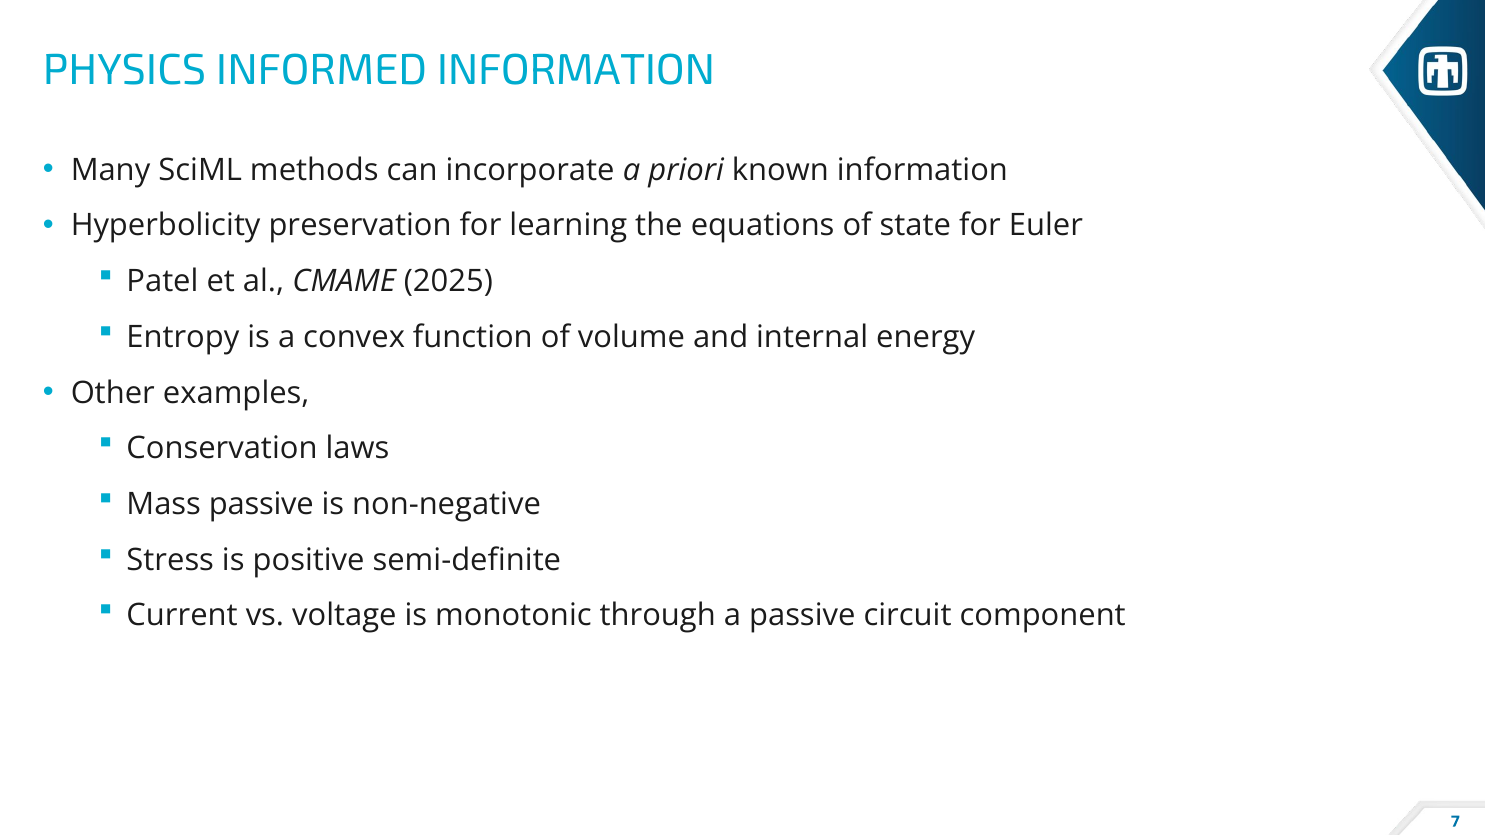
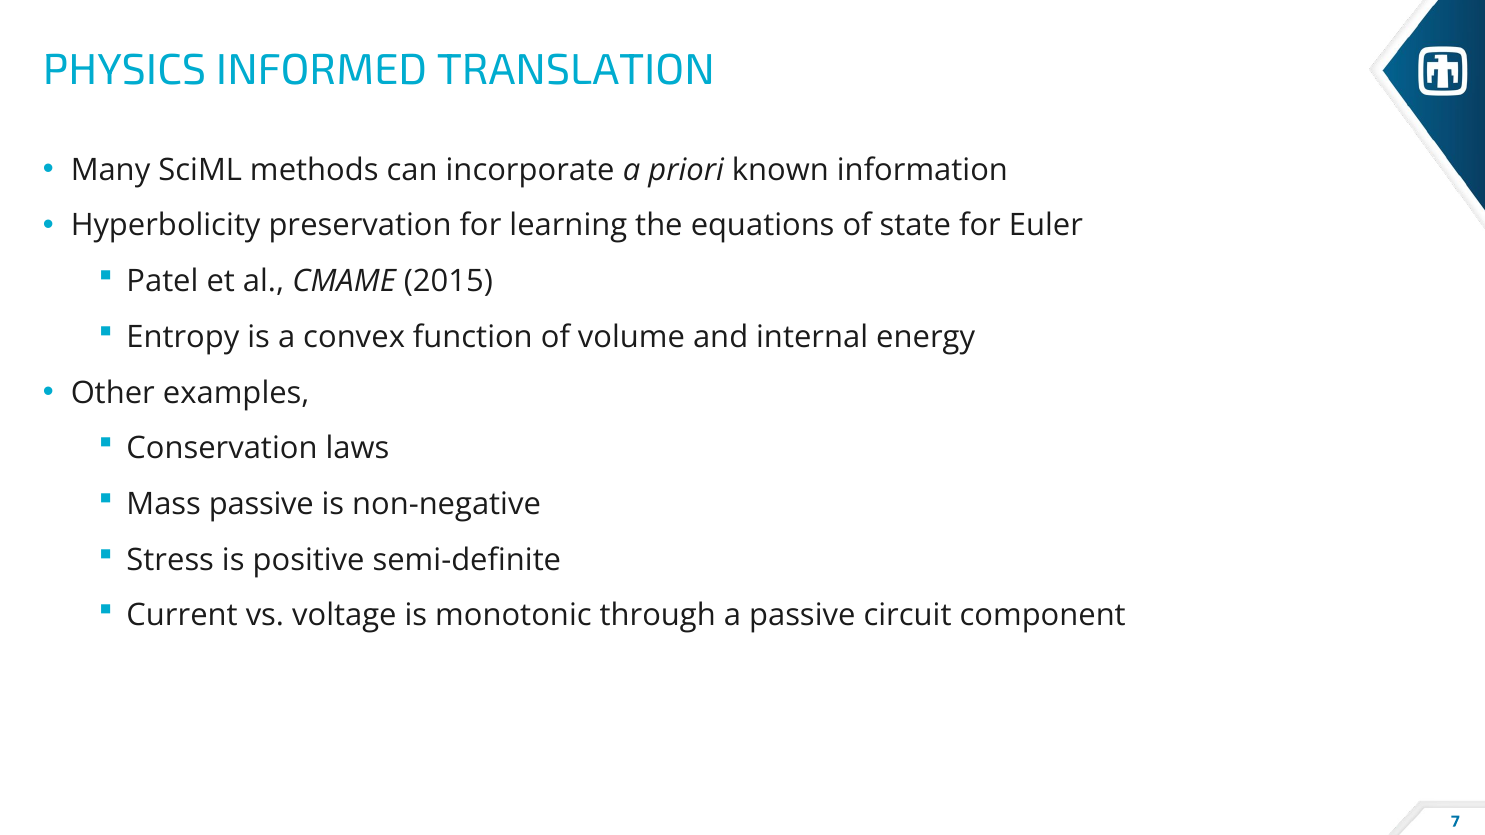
INFORMED INFORMATION: INFORMATION -> TRANSLATION
2025: 2025 -> 2015
